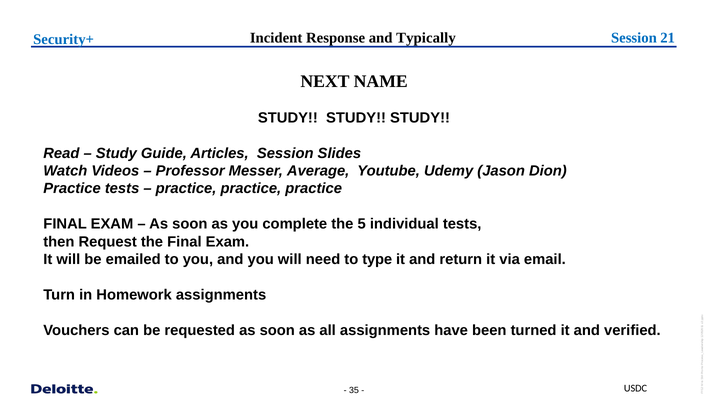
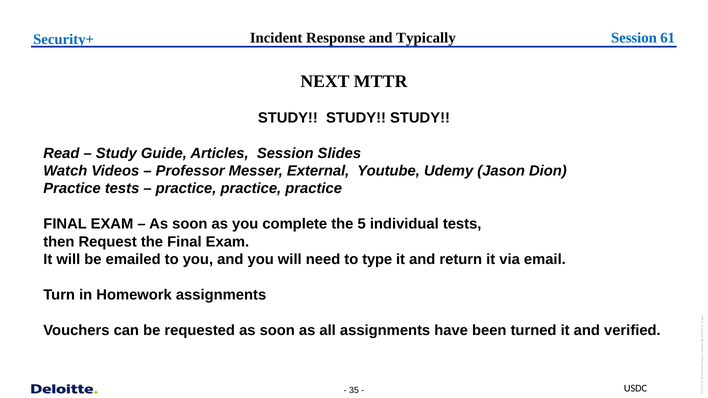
21: 21 -> 61
NAME: NAME -> MTTR
Average: Average -> External
